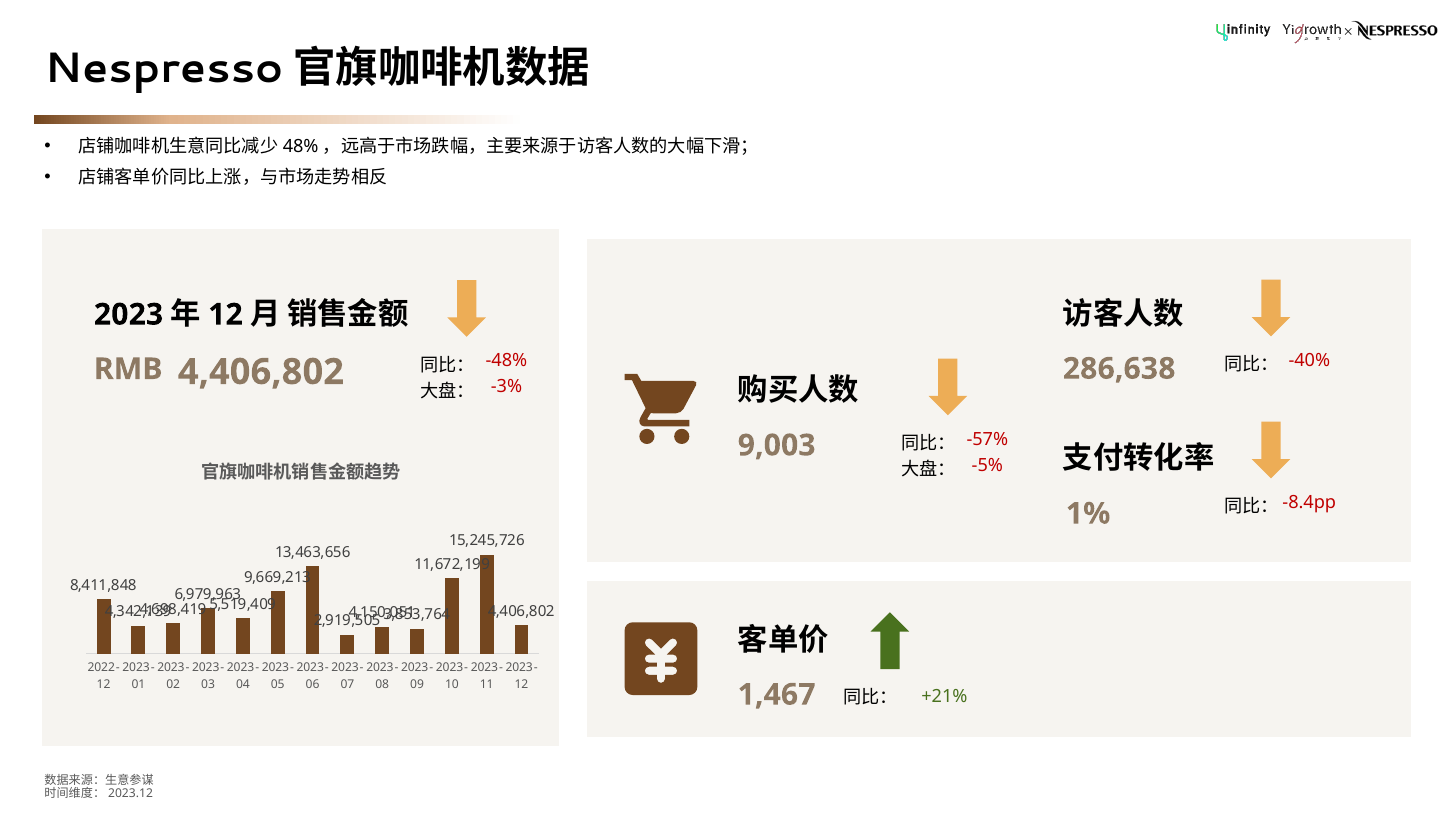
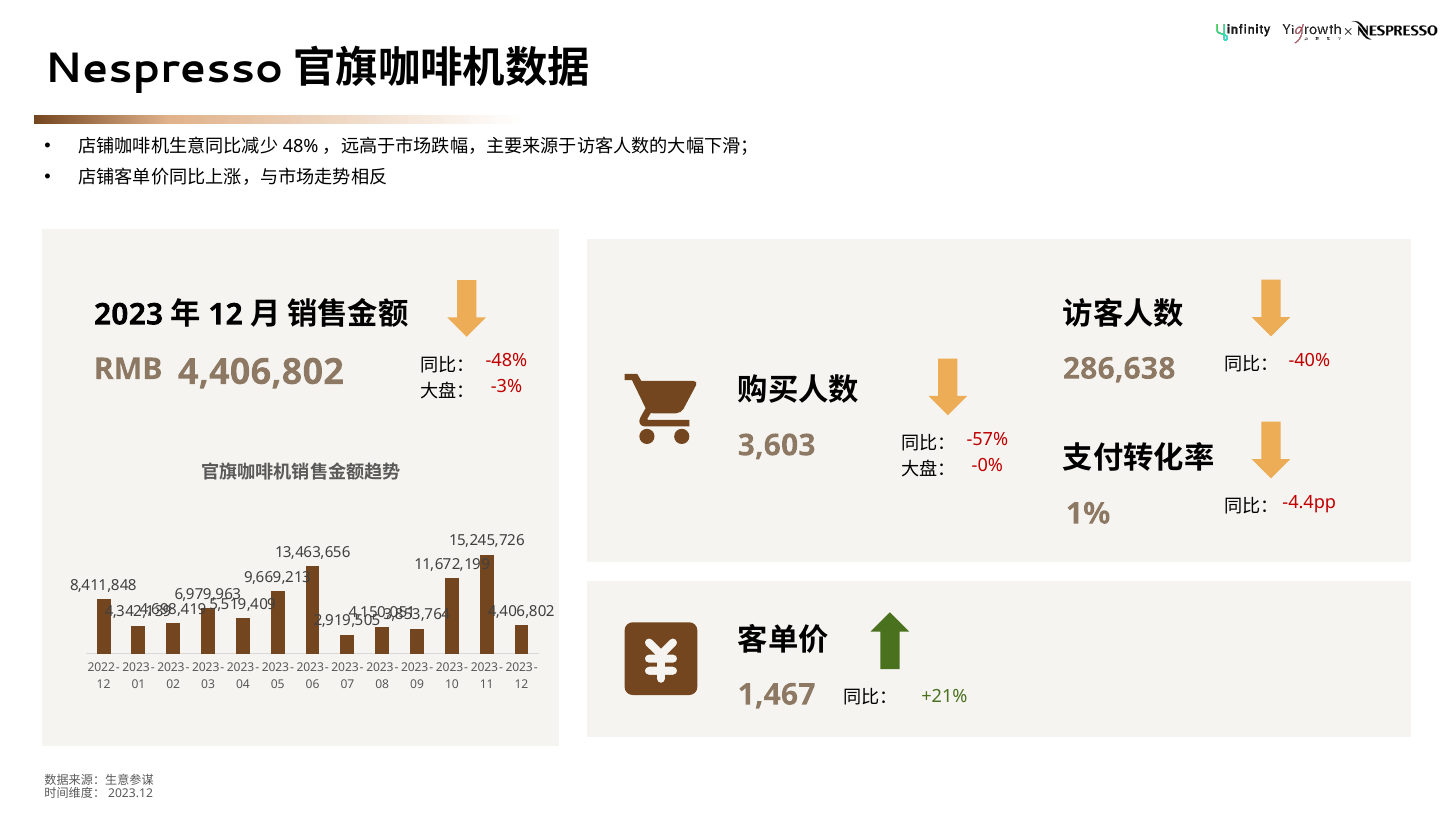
9,003: 9,003 -> 3,603
-5%: -5% -> -0%
-8.4pp: -8.4pp -> -4.4pp
